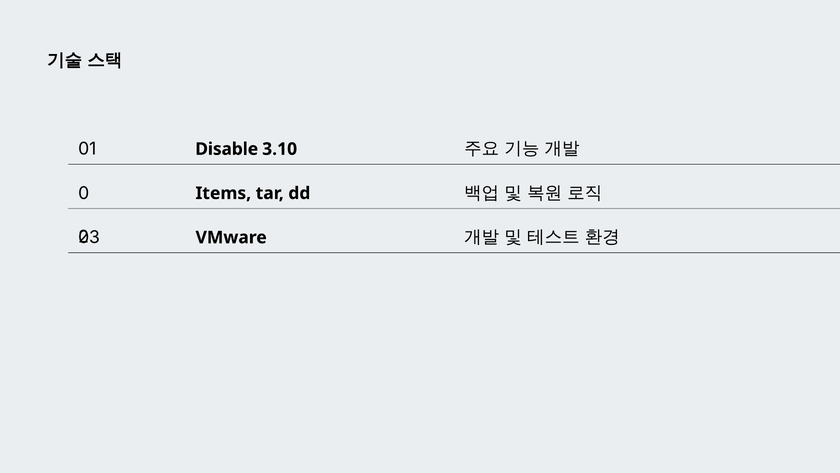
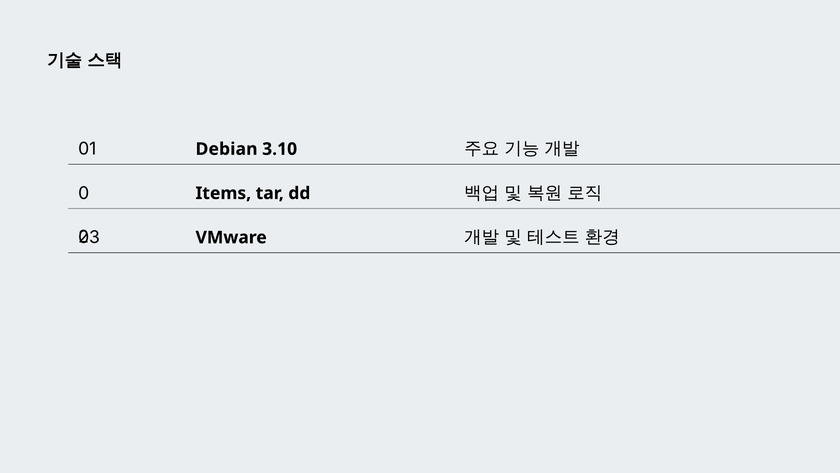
Disable: Disable -> Debian
